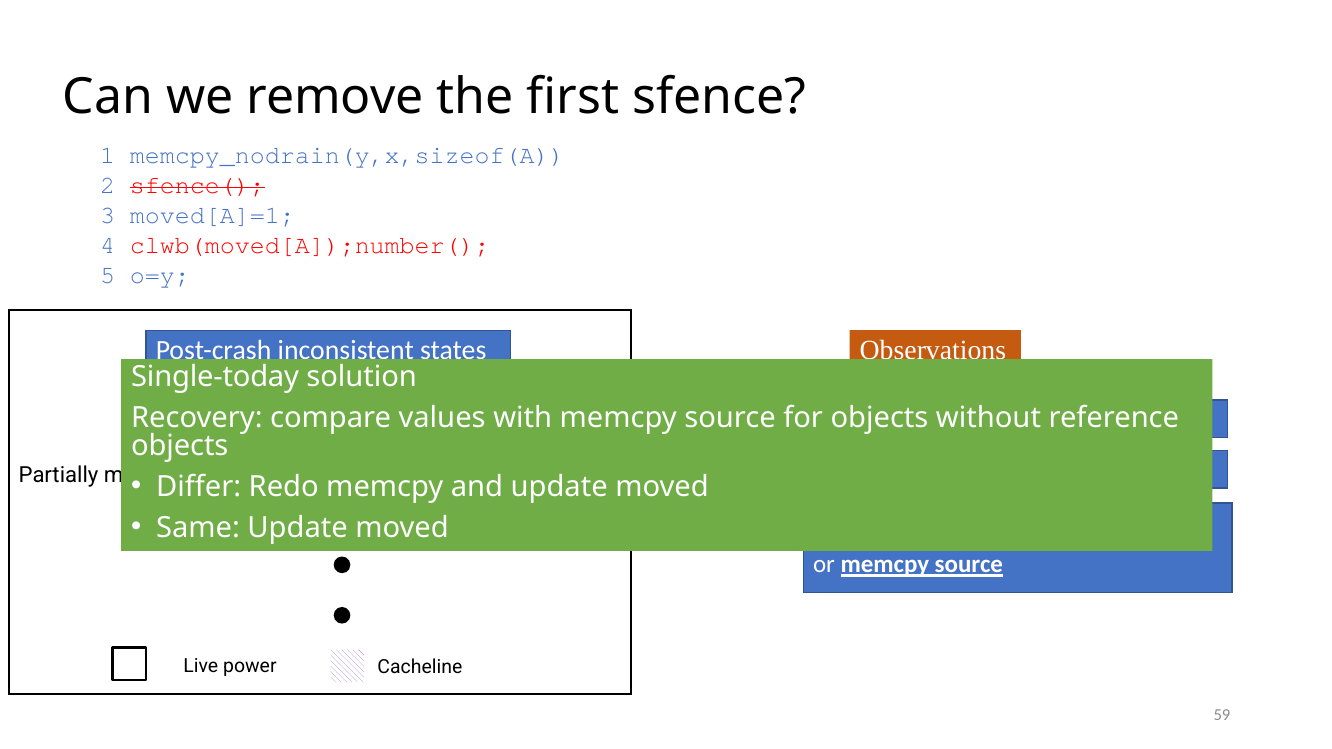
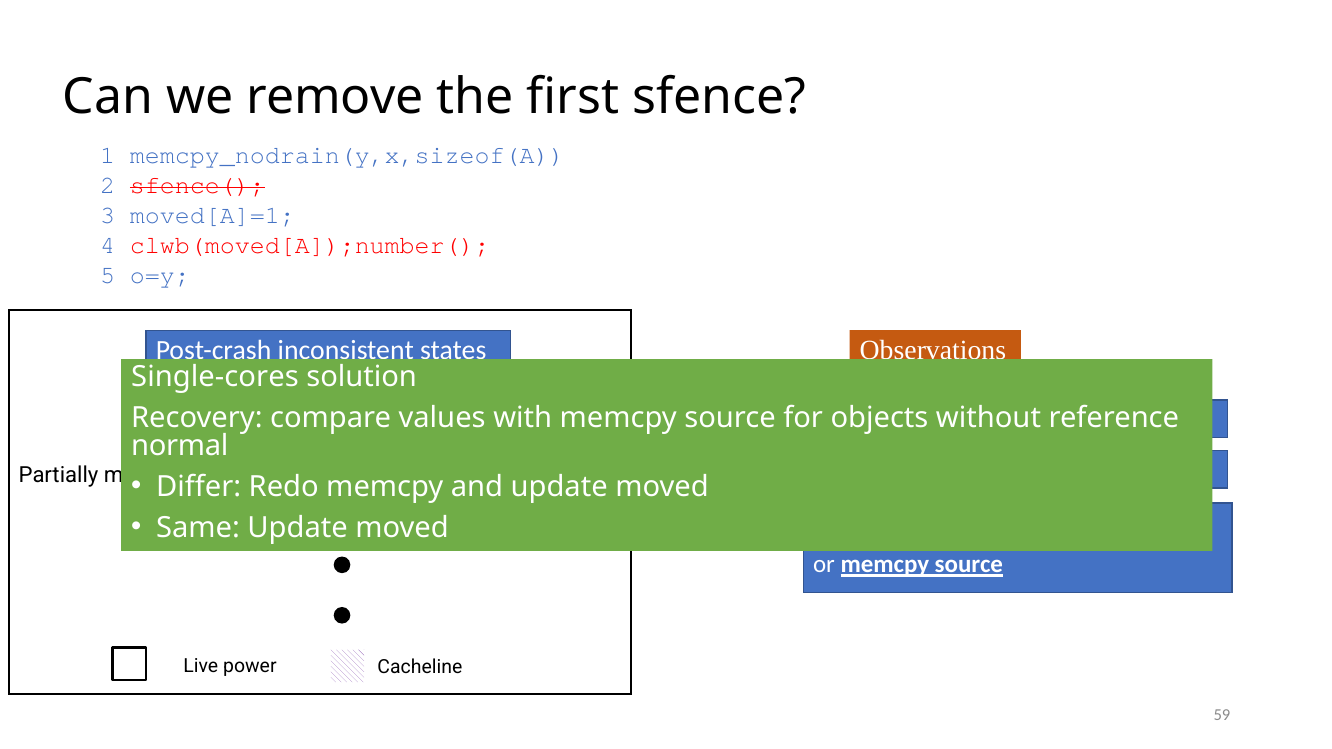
Single-today: Single-today -> Single-cores
objects at (180, 446): objects -> normal
